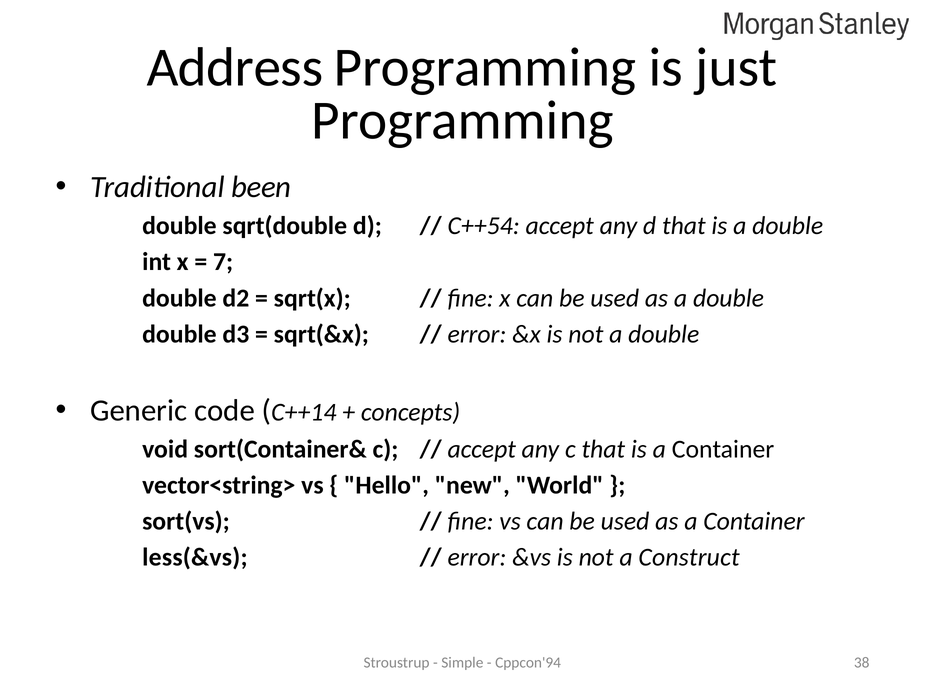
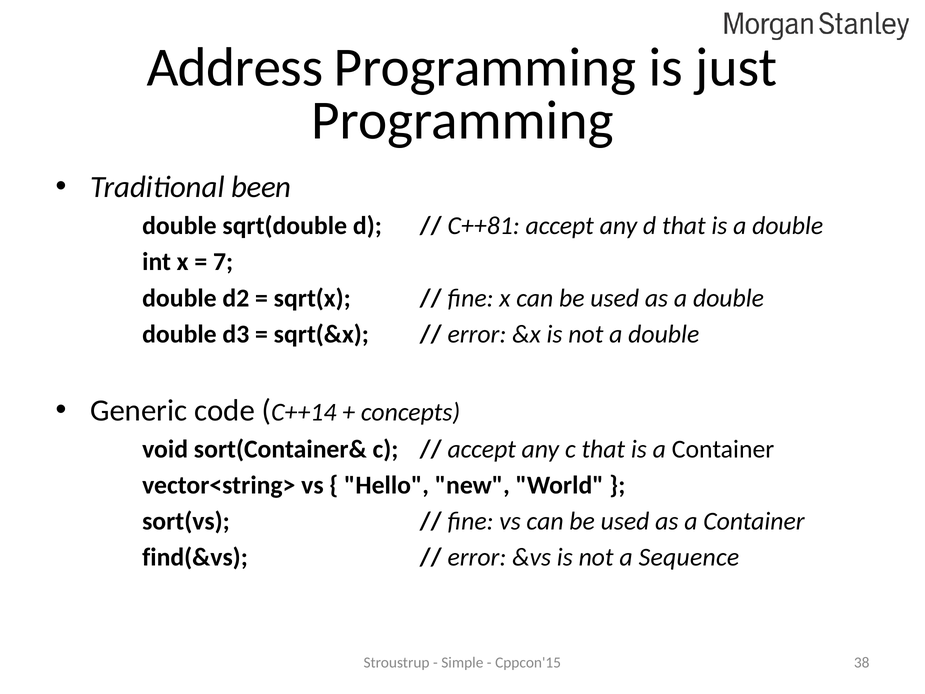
C++54: C++54 -> C++81
less(&vs: less(&vs -> find(&vs
Construct: Construct -> Sequence
Cppcon'94: Cppcon'94 -> Cppcon'15
